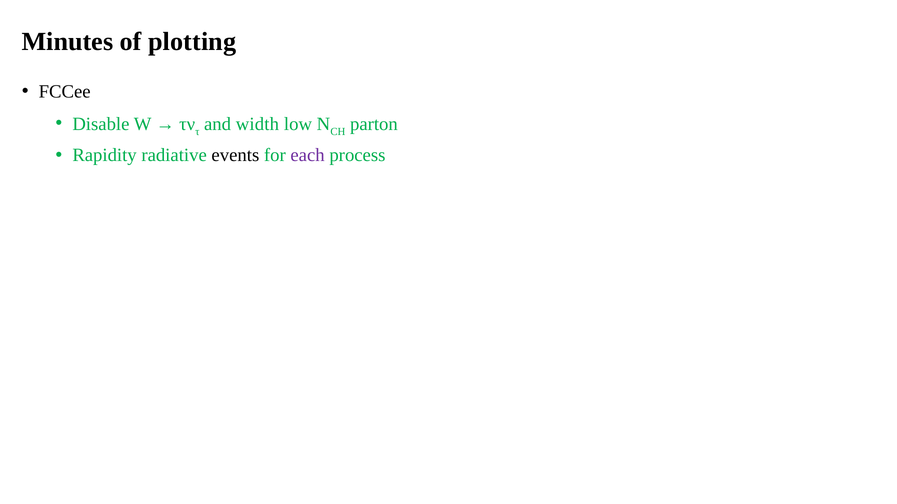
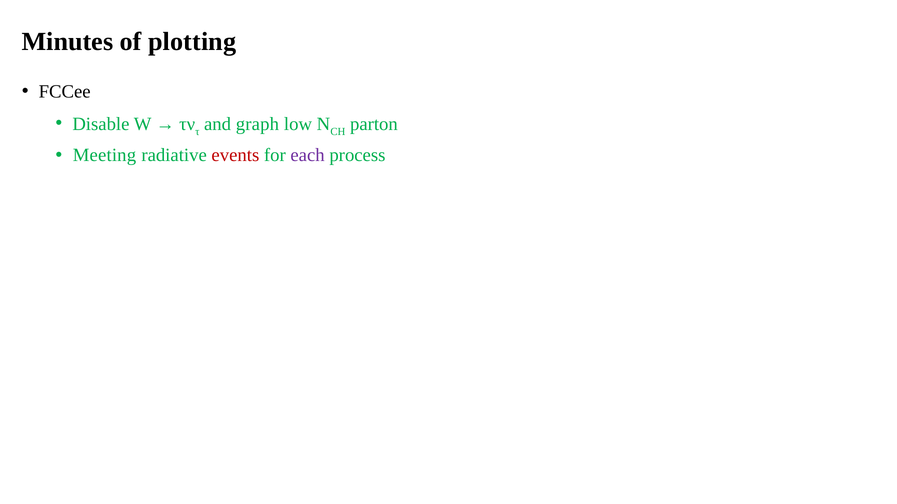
width: width -> graph
Rapidity: Rapidity -> Meeting
events colour: black -> red
